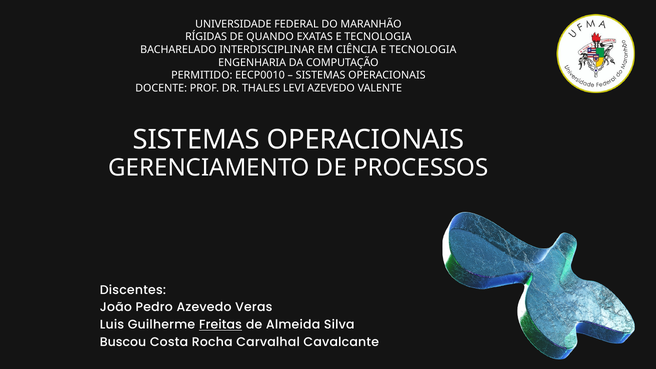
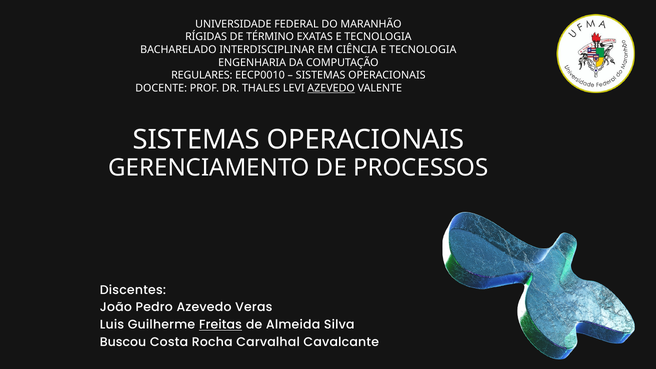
QUANDO: QUANDO -> TÉRMINO
PERMITIDO: PERMITIDO -> REGULARES
AZEVEDO at (331, 88) underline: none -> present
